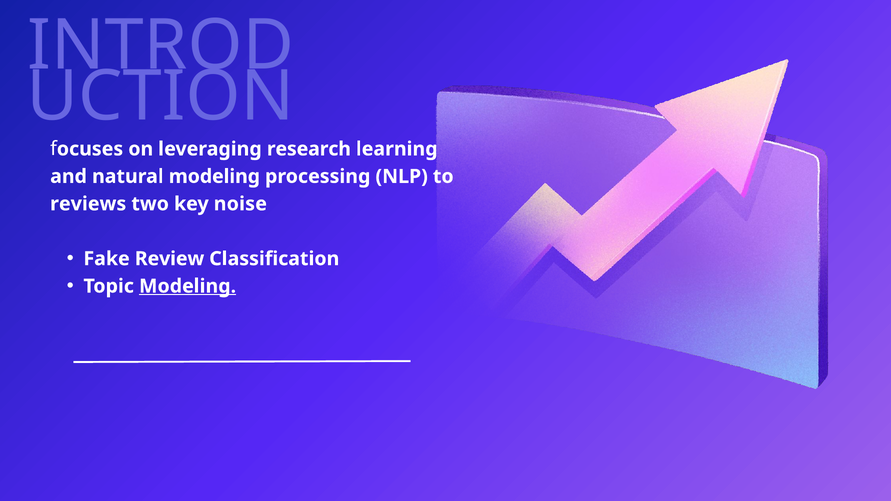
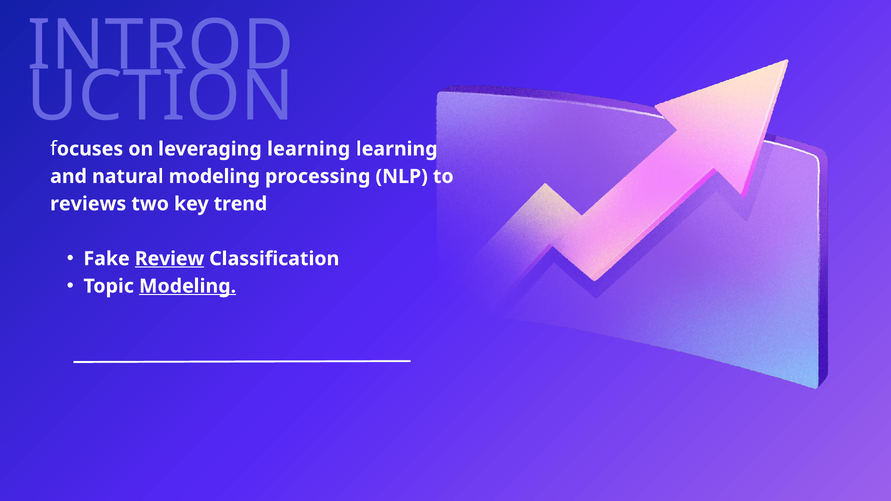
leveraging research: research -> learning
noise: noise -> trend
Review underline: none -> present
